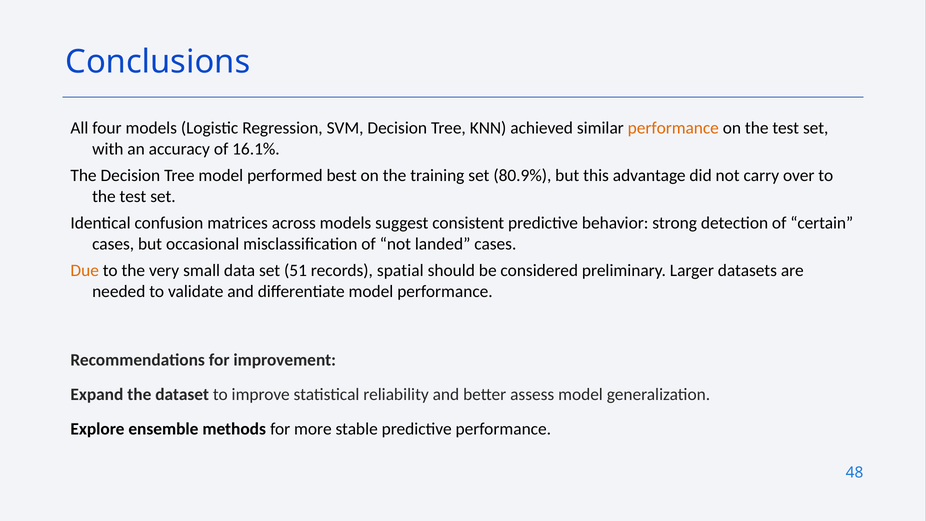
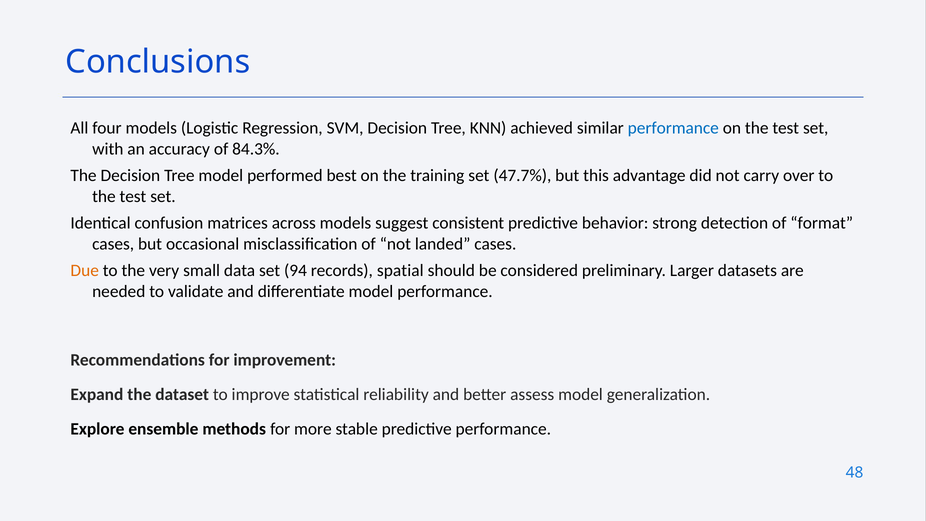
performance at (673, 128) colour: orange -> blue
16.1%: 16.1% -> 84.3%
80.9%: 80.9% -> 47.7%
certain: certain -> format
51: 51 -> 94
